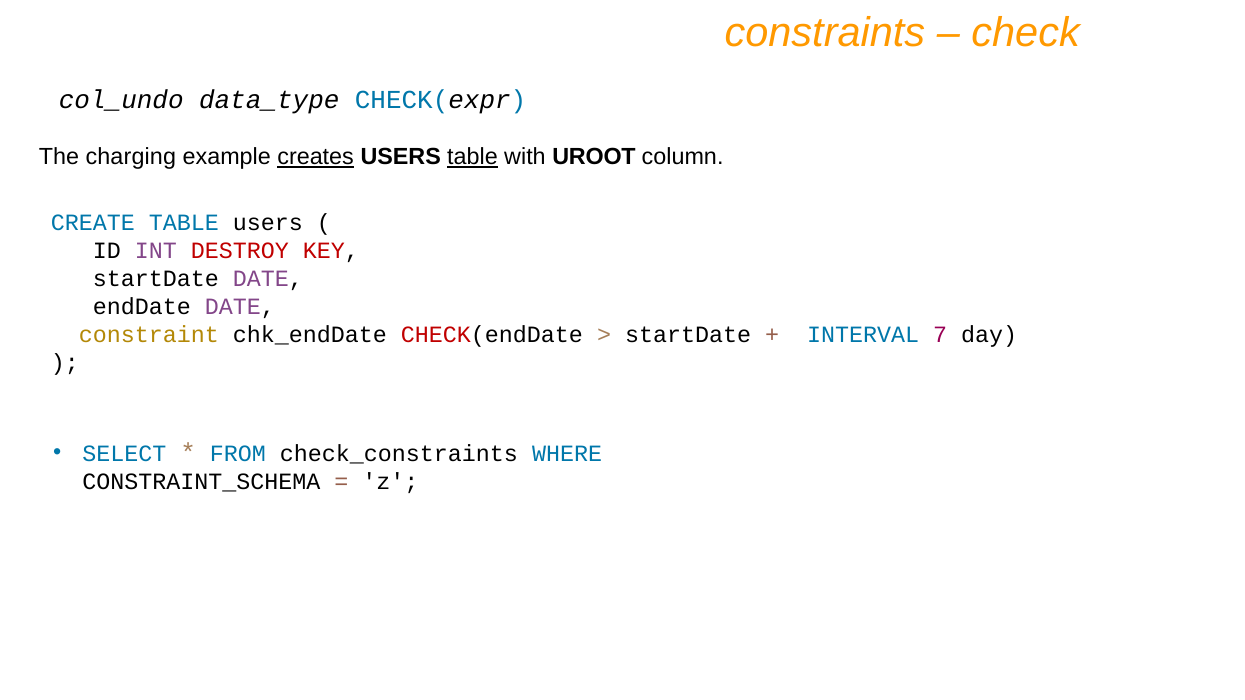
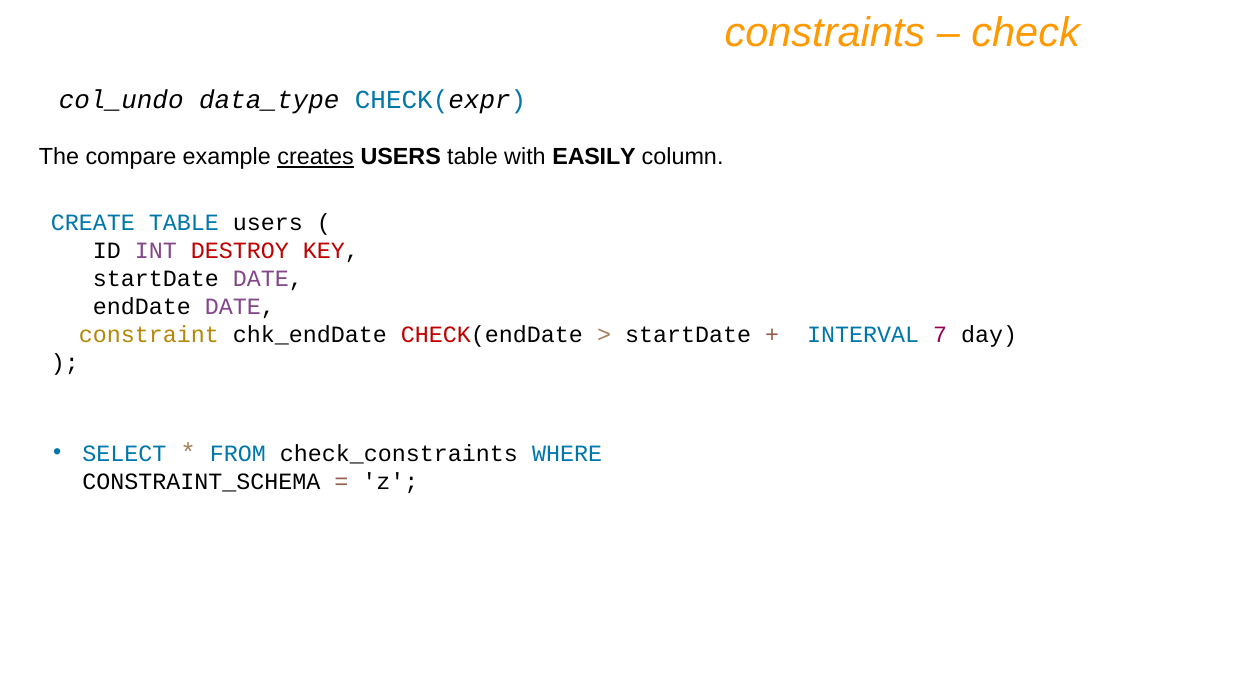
charging: charging -> compare
table at (473, 157) underline: present -> none
UROOT: UROOT -> EASILY
